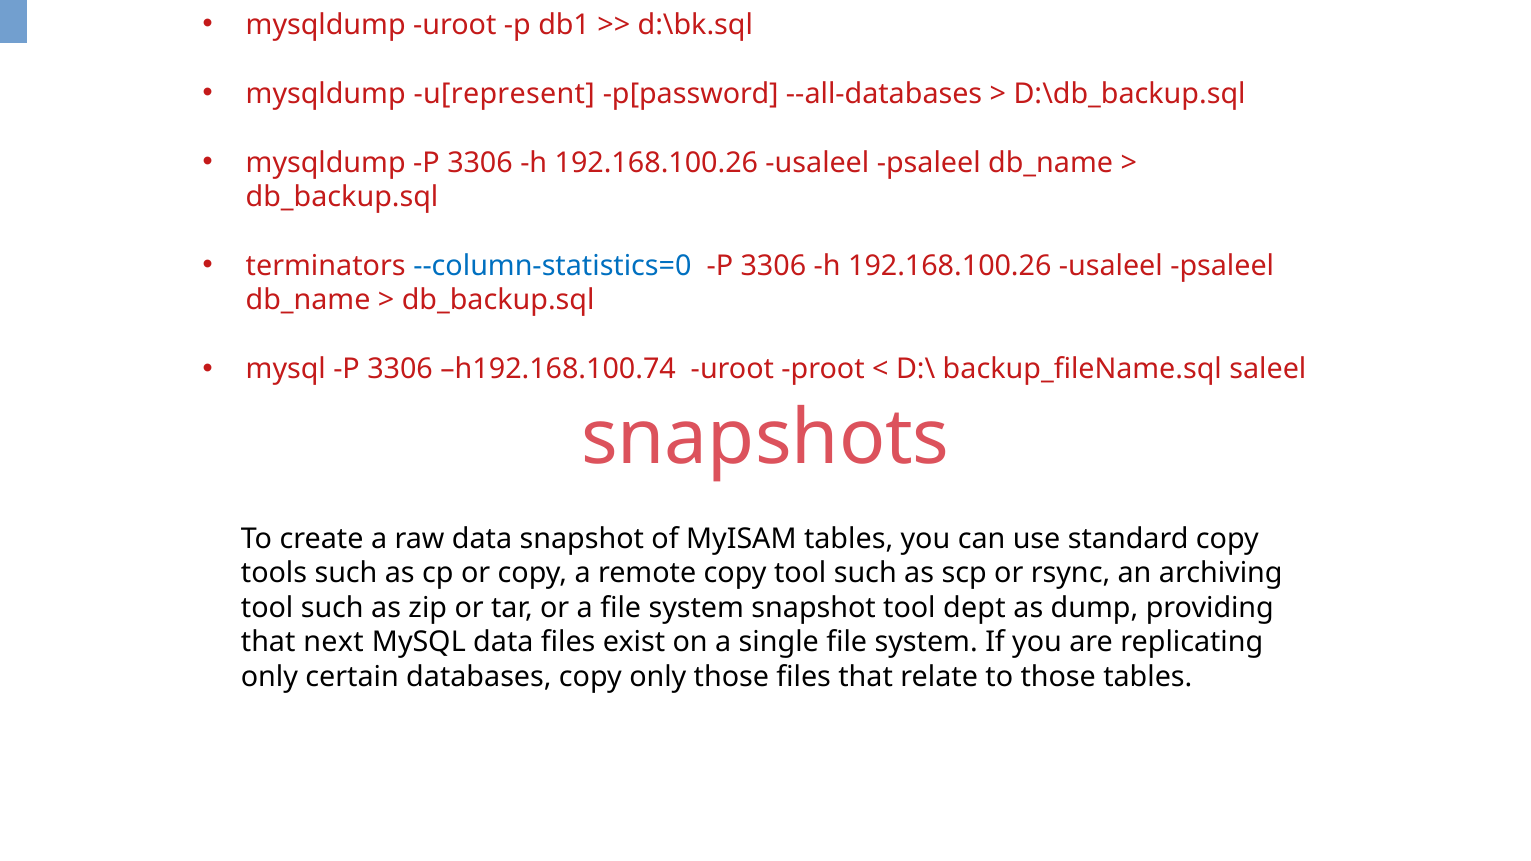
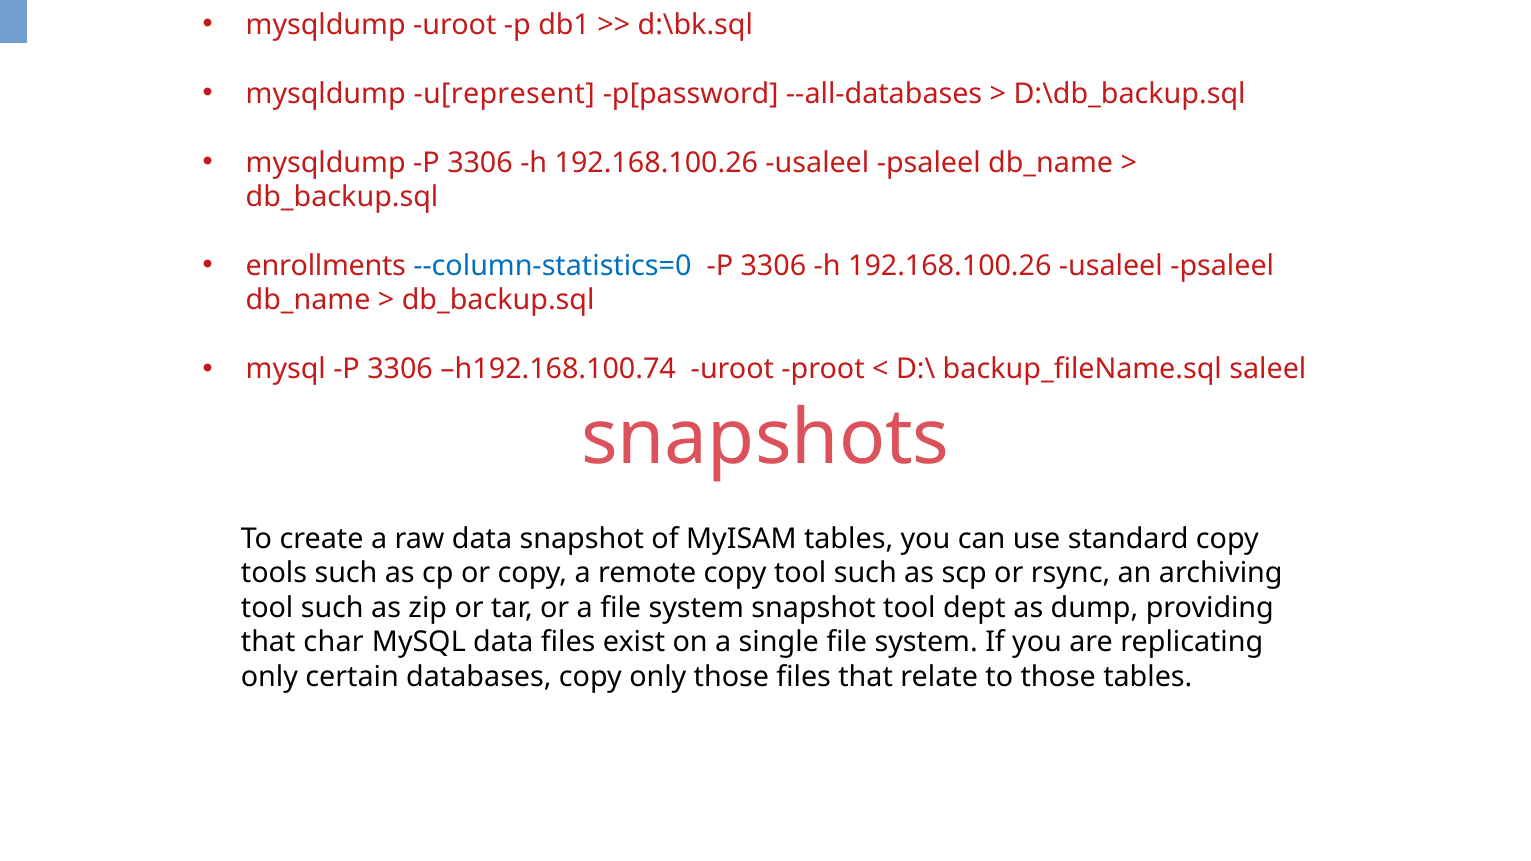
terminators: terminators -> enrollments
next: next -> char
